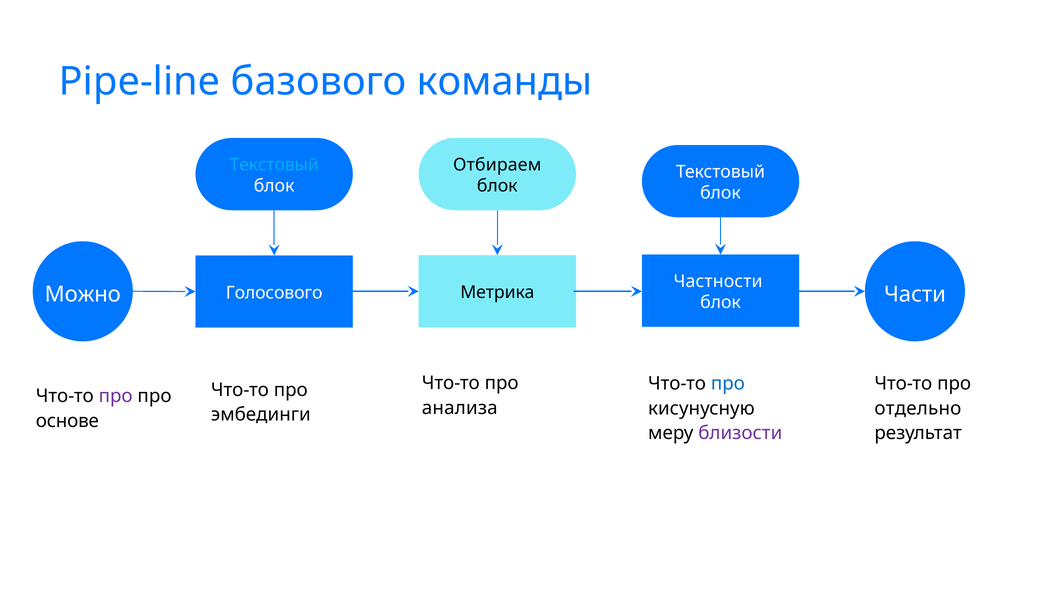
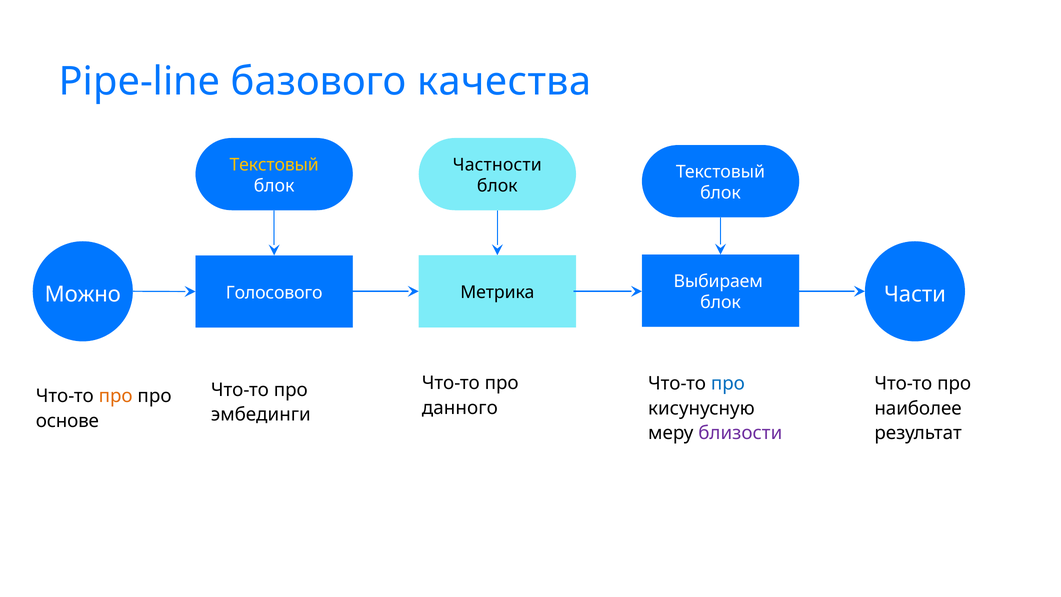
команды: команды -> качества
Текстовый at (274, 165) colour: light blue -> yellow
Отбираем: Отбираем -> Частности
Частности: Частности -> Выбираем
про at (116, 396) colour: purple -> orange
анализа: анализа -> данного
отдельно: отдельно -> наиболее
